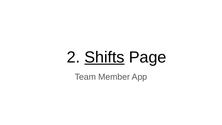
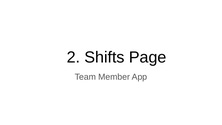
Shifts underline: present -> none
